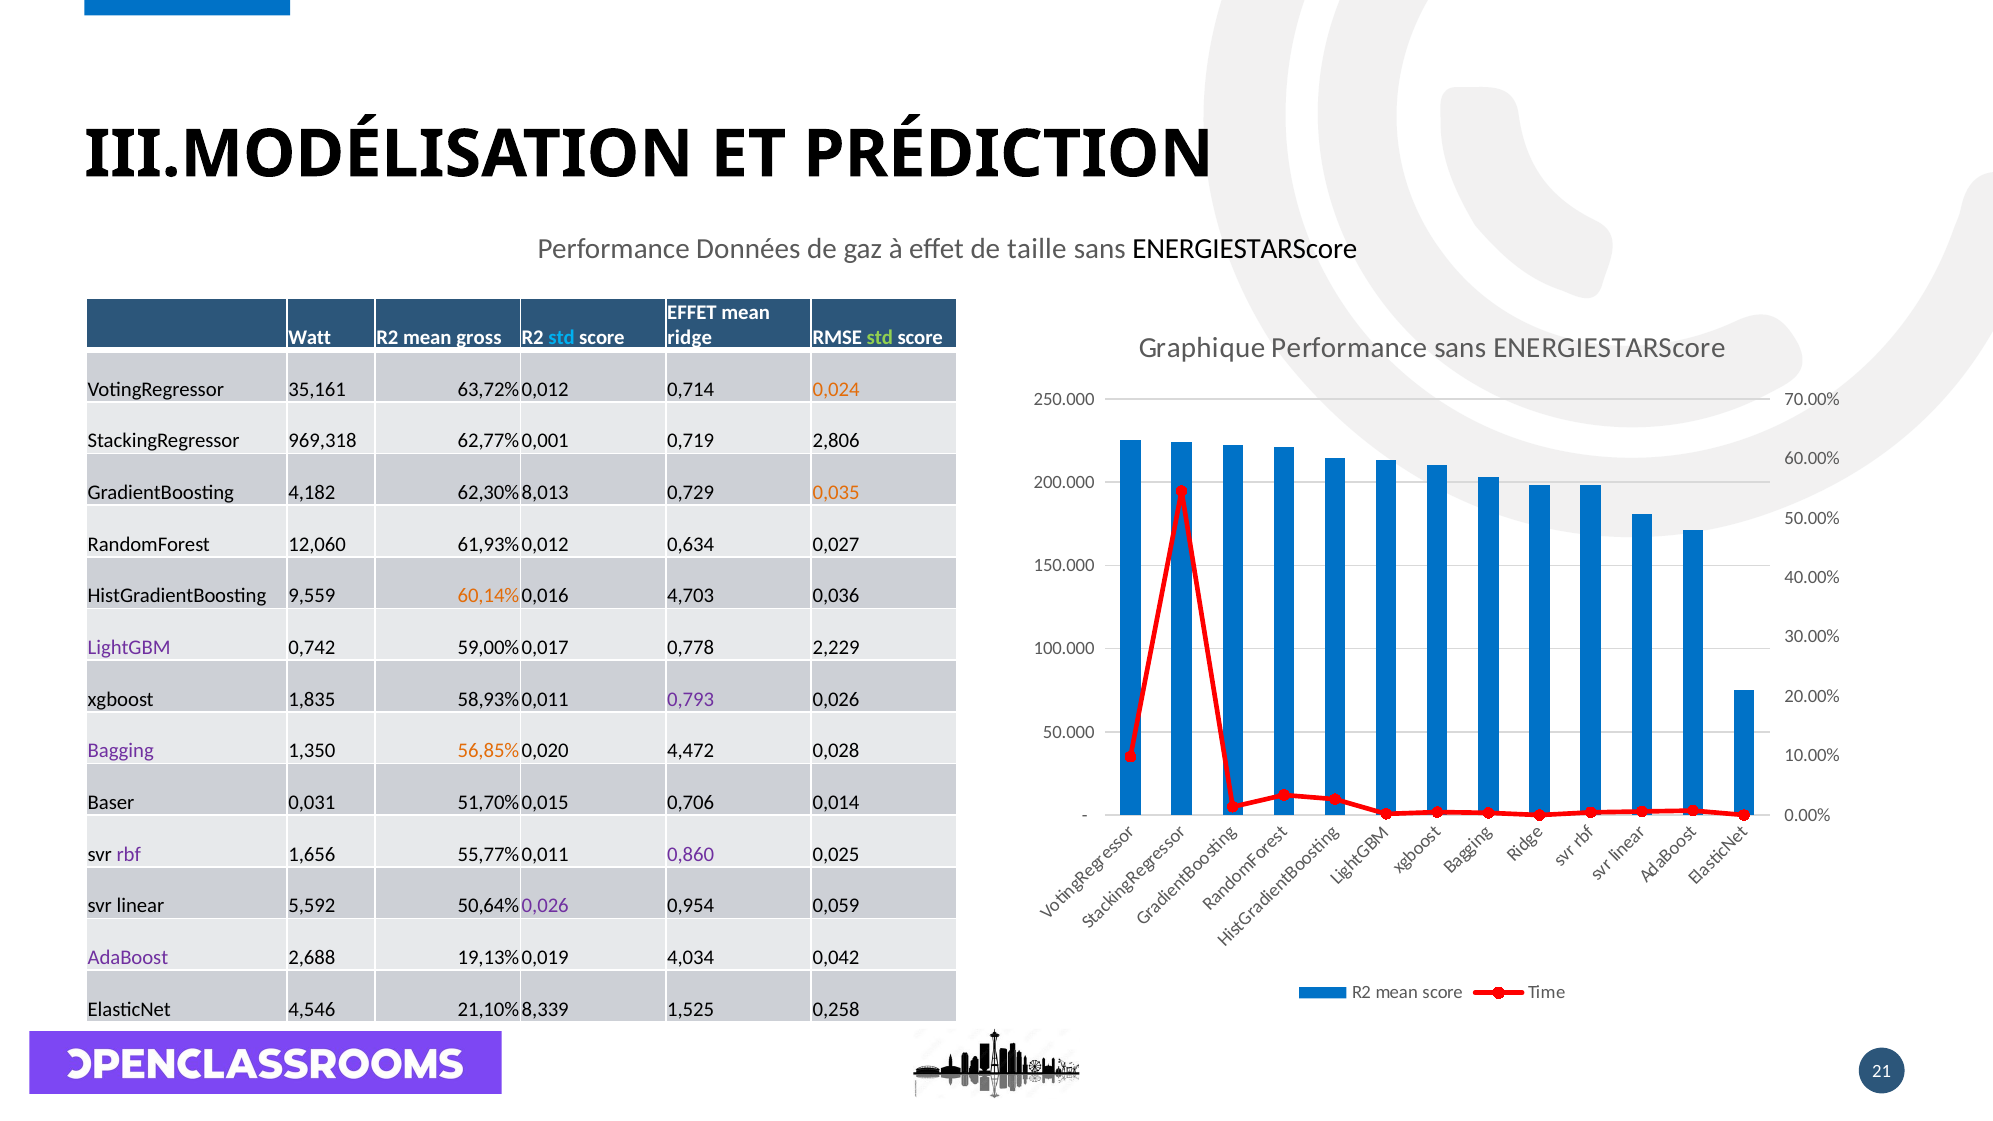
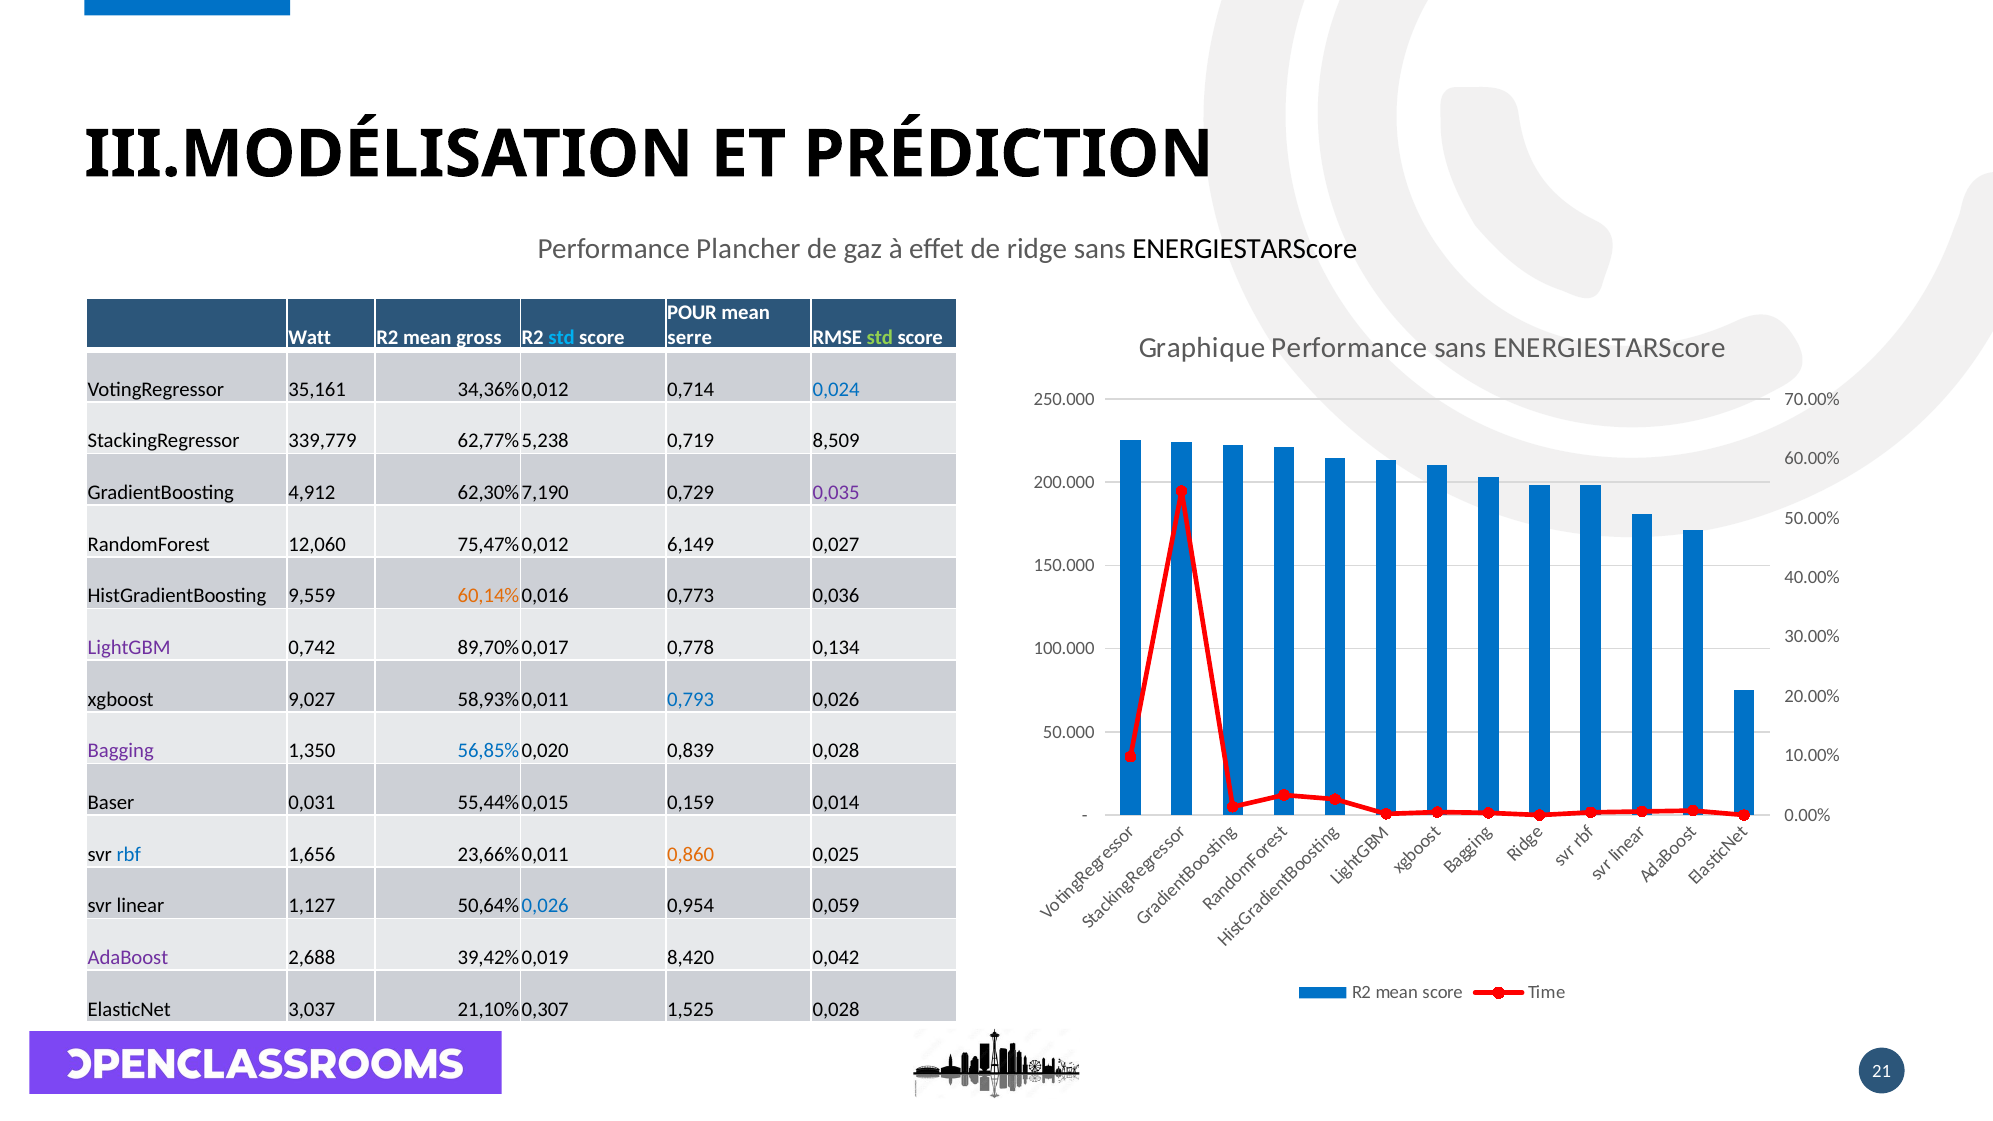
Données: Données -> Plancher
taille: taille -> ridge
EFFET at (692, 313): EFFET -> POUR
ridge: ridge -> serre
63,72%: 63,72% -> 34,36%
0,024 colour: orange -> blue
969,318: 969,318 -> 339,779
0,001: 0,001 -> 5,238
2,806: 2,806 -> 8,509
4,182: 4,182 -> 4,912
8,013: 8,013 -> 7,190
0,035 colour: orange -> purple
61,93%: 61,93% -> 75,47%
0,634: 0,634 -> 6,149
4,703: 4,703 -> 0,773
59,00%: 59,00% -> 89,70%
2,229: 2,229 -> 0,134
1,835: 1,835 -> 9,027
0,793 colour: purple -> blue
56,85% colour: orange -> blue
4,472: 4,472 -> 0,839
51,70%: 51,70% -> 55,44%
0,706: 0,706 -> 0,159
rbf colour: purple -> blue
55,77%: 55,77% -> 23,66%
0,860 colour: purple -> orange
5,592: 5,592 -> 1,127
0,026 at (545, 906) colour: purple -> blue
19,13%: 19,13% -> 39,42%
4,034: 4,034 -> 8,420
4,546: 4,546 -> 3,037
8,339: 8,339 -> 0,307
1,525 0,258: 0,258 -> 0,028
